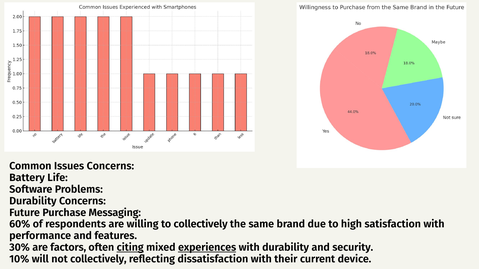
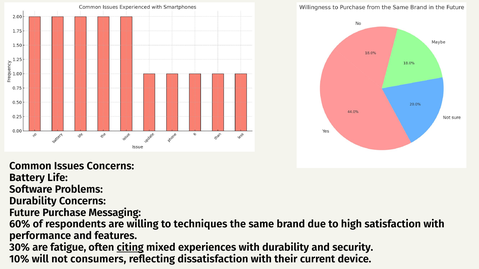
to collectively: collectively -> techniques
factors: factors -> fatigue
experiences underline: present -> none
not collectively: collectively -> consumers
